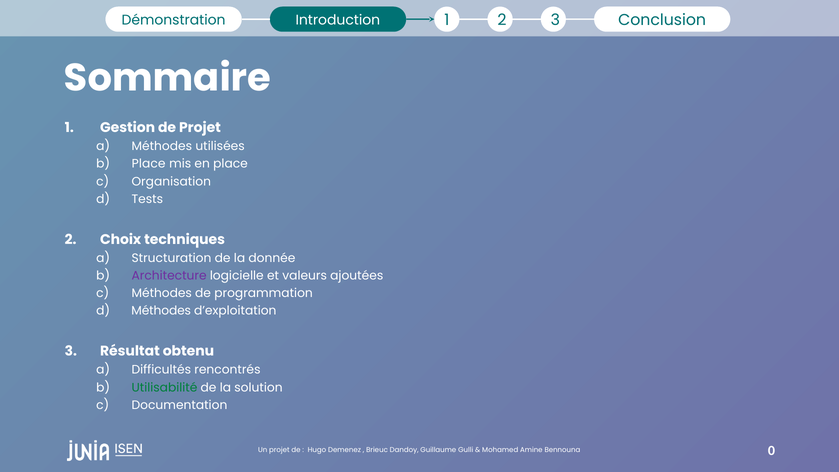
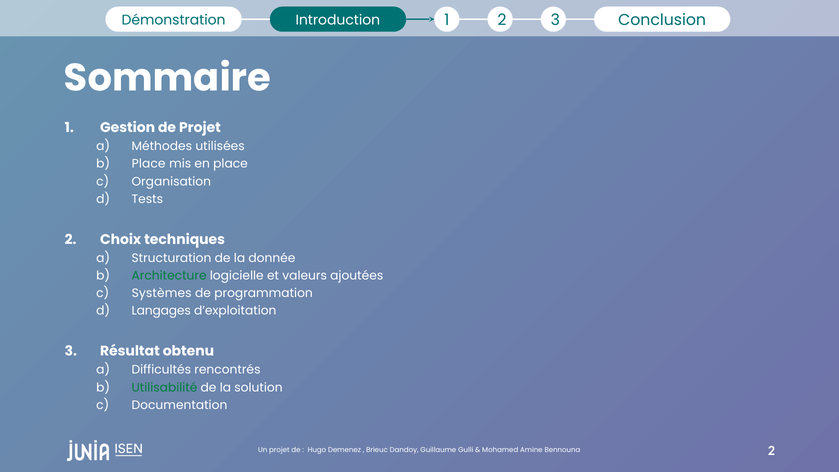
Architecture colour: purple -> green
Méthodes at (162, 293): Méthodes -> Systèmes
Méthodes at (161, 311): Méthodes -> Langages
Bennouna 0: 0 -> 2
